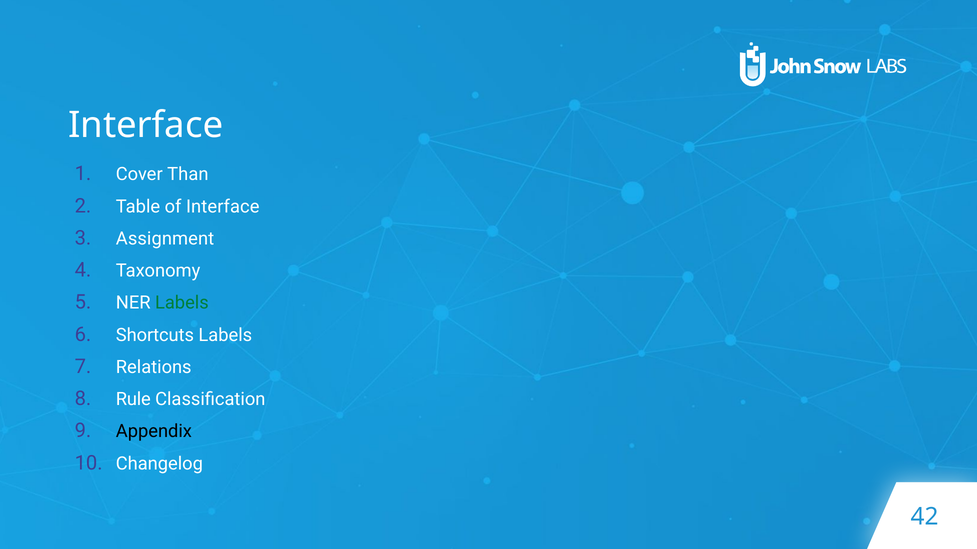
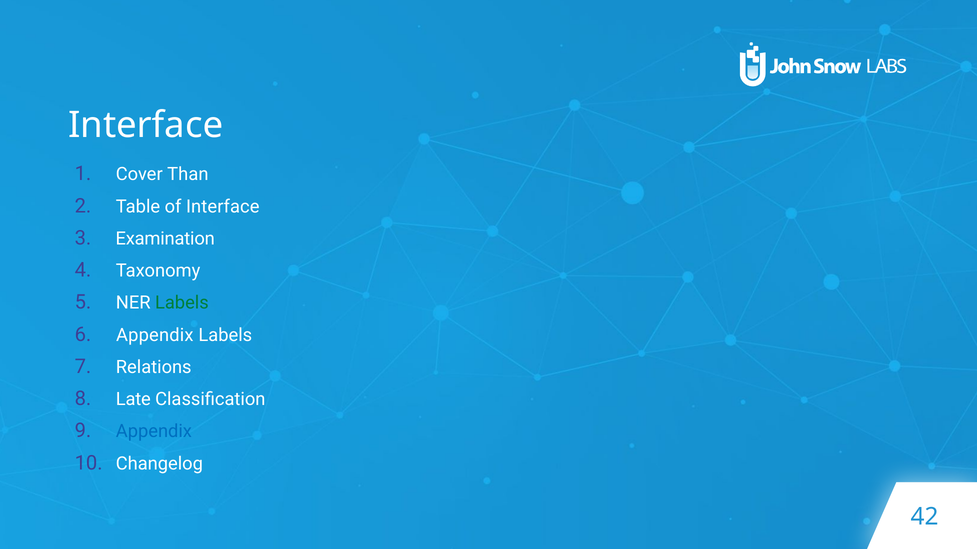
Assignment: Assignment -> Examination
Shortcuts at (155, 335): Shortcuts -> Appendix
Rule: Rule -> Late
Appendix at (154, 432) colour: black -> blue
